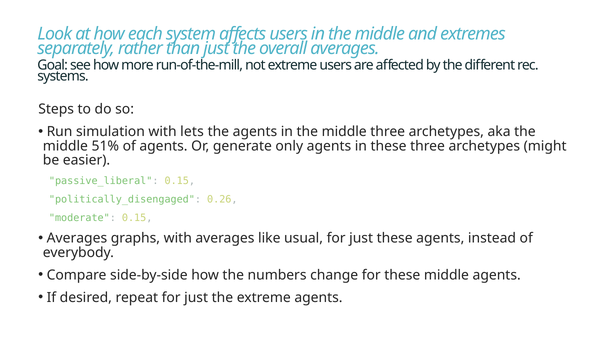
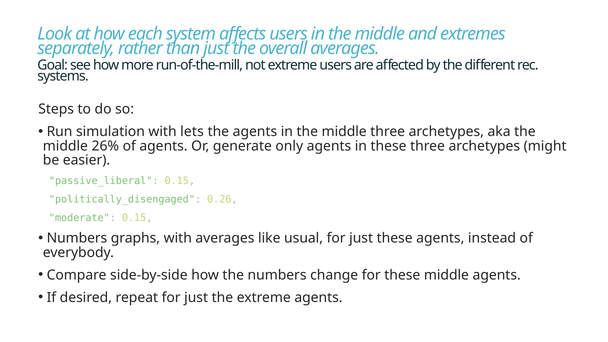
51%: 51% -> 26%
Averages at (77, 238): Averages -> Numbers
